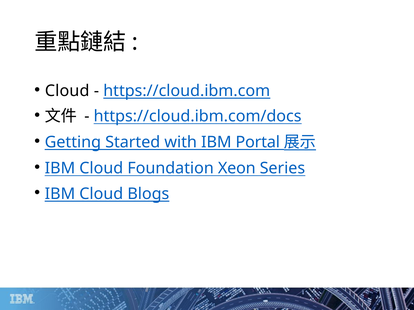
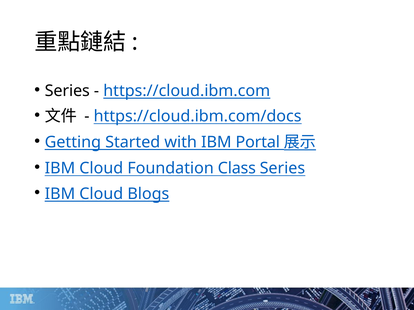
Cloud at (67, 91): Cloud -> Series
Xeon: Xeon -> Class
